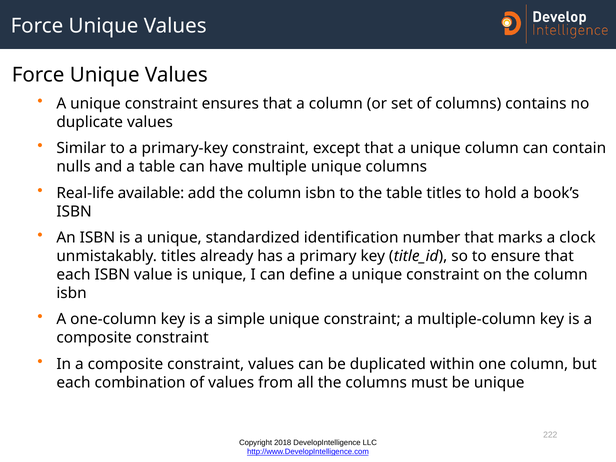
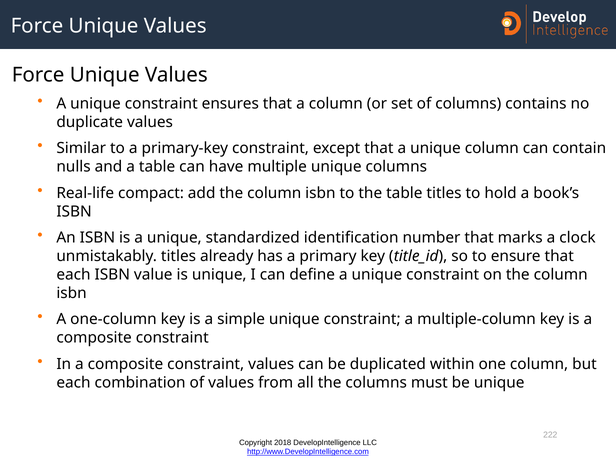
available: available -> compact
